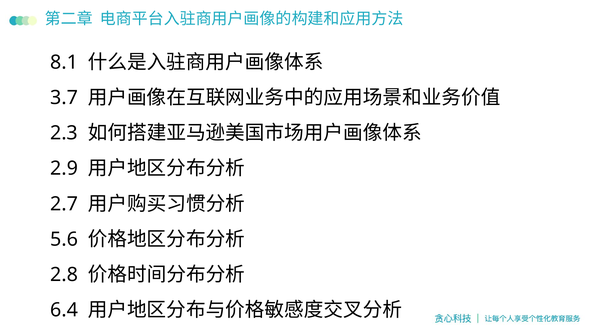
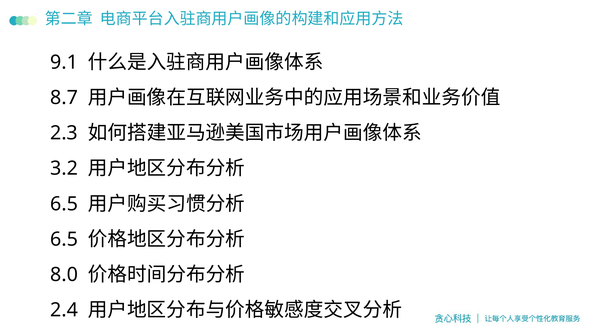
8.1: 8.1 -> 9.1
3.7: 3.7 -> 8.7
2.9: 2.9 -> 3.2
2.7 at (64, 203): 2.7 -> 6.5
5.6 at (64, 239): 5.6 -> 6.5
2.8: 2.8 -> 8.0
6.4: 6.4 -> 2.4
